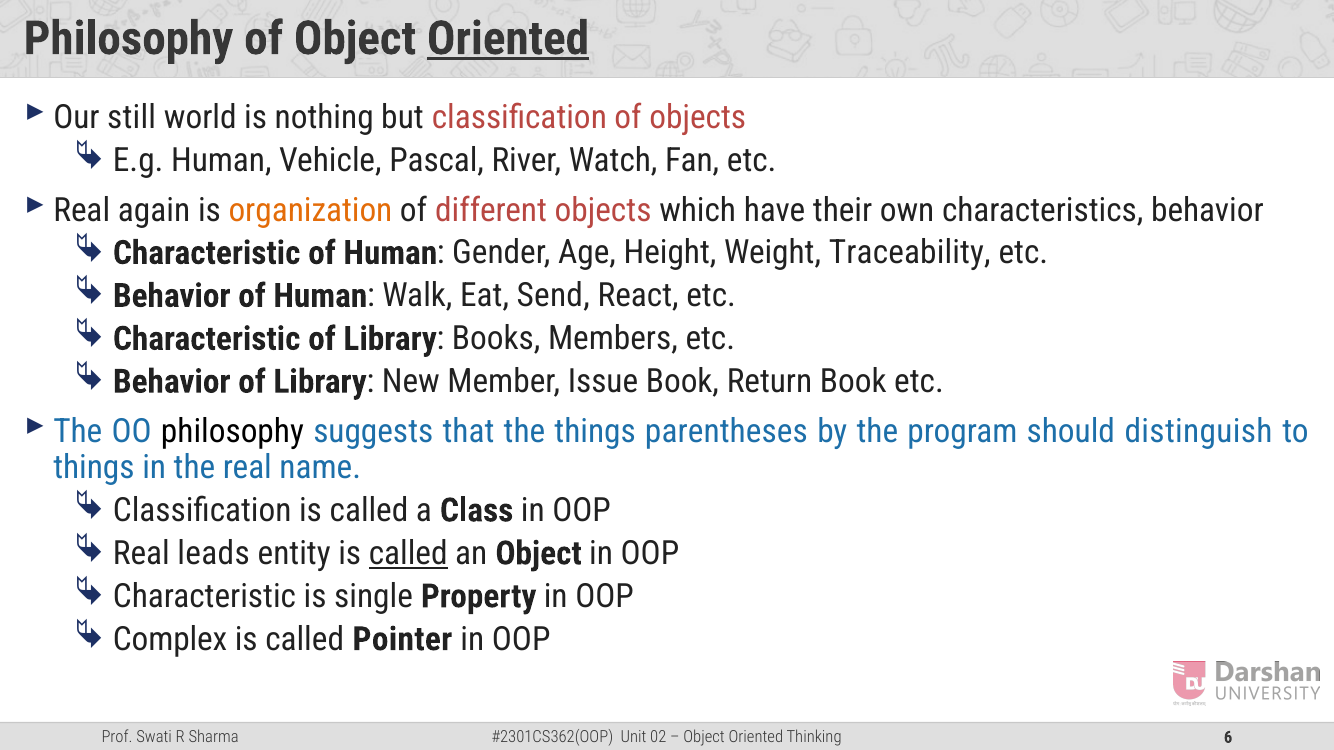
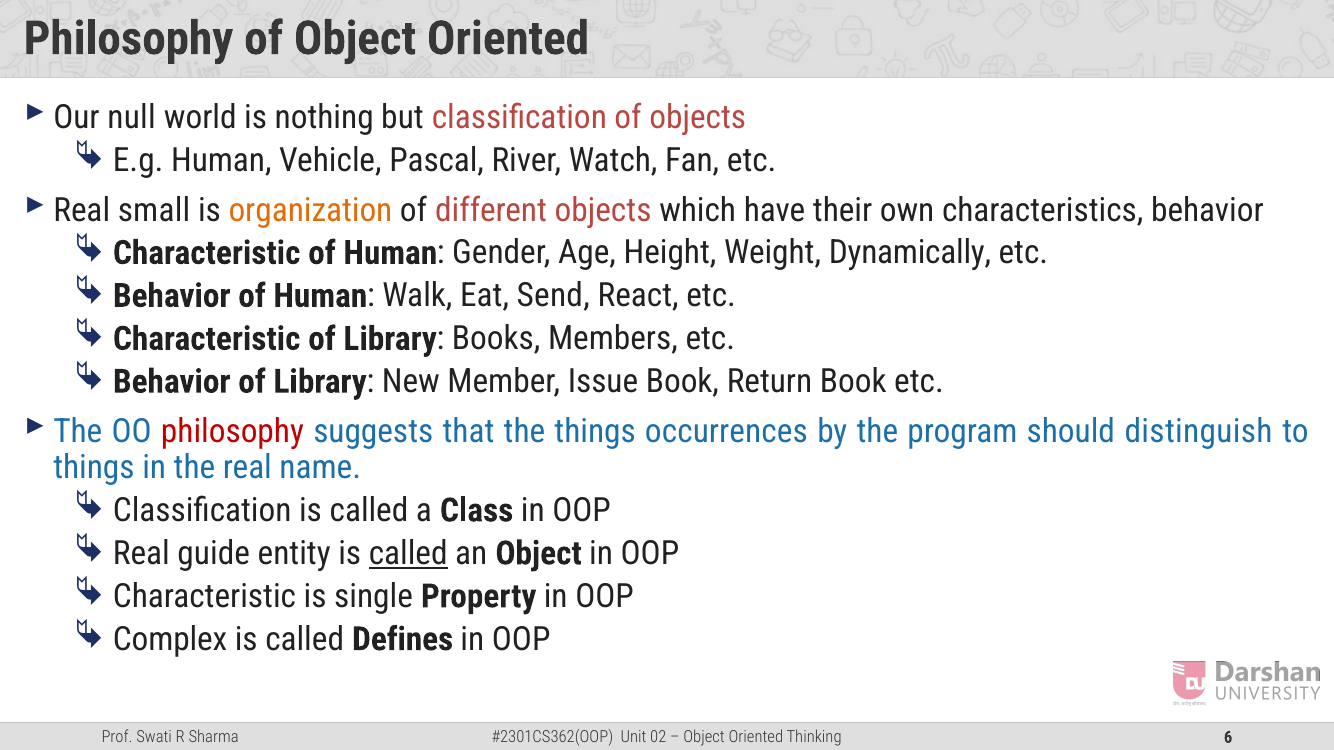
Oriented at (508, 39) underline: present -> none
still: still -> null
again: again -> small
Traceability: Traceability -> Dynamically
philosophy at (232, 432) colour: black -> red
parentheses: parentheses -> occurrences
leads: leads -> guide
Pointer: Pointer -> Defines
